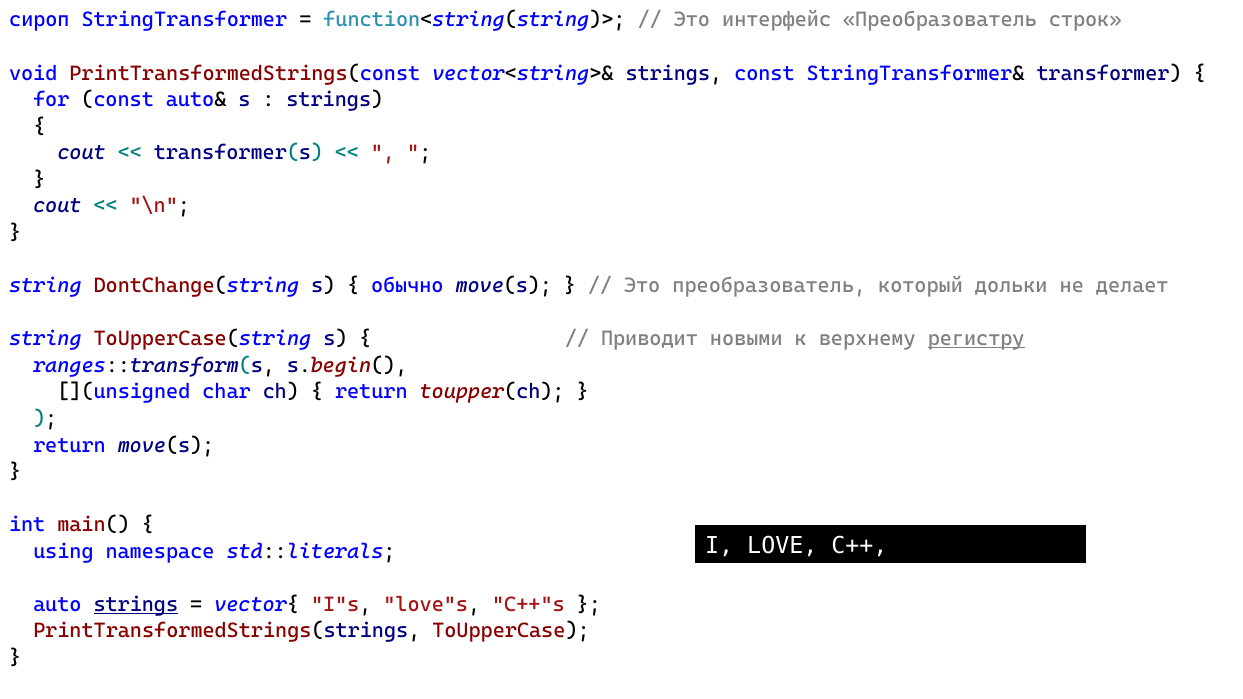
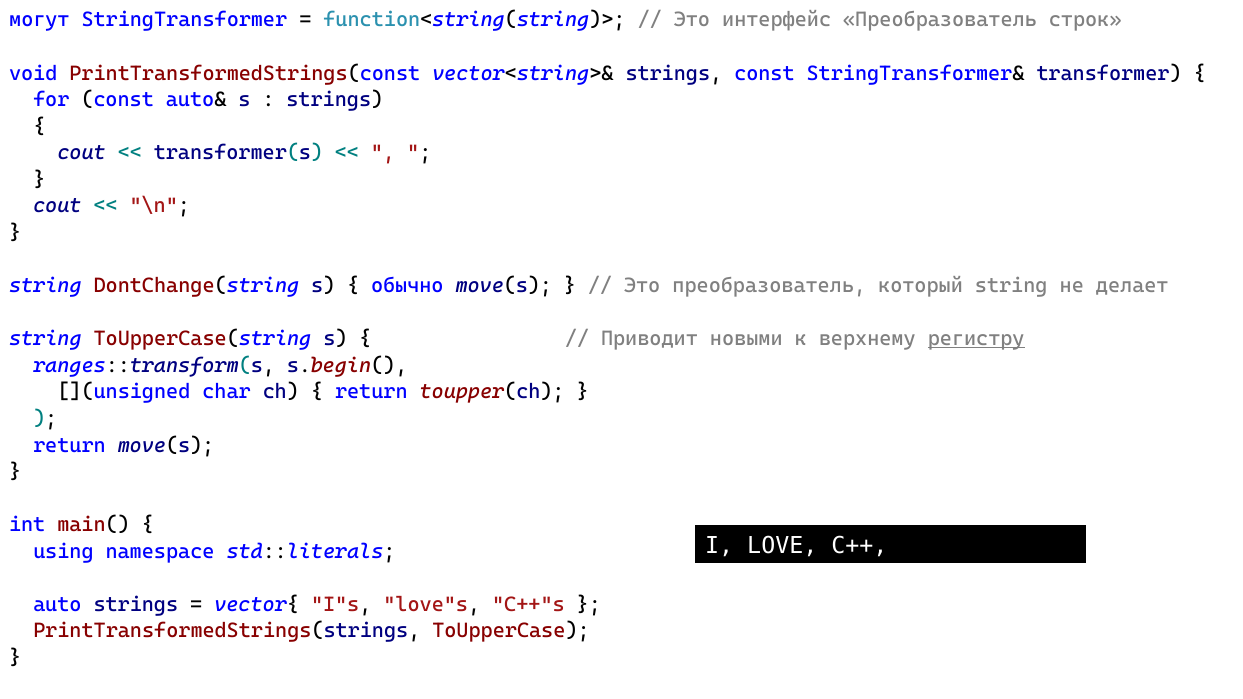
сироп: сироп -> могут
который дольки: дольки -> string
strings at (136, 605) underline: present -> none
